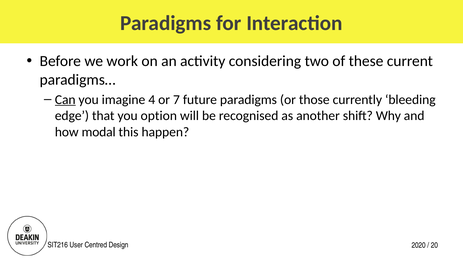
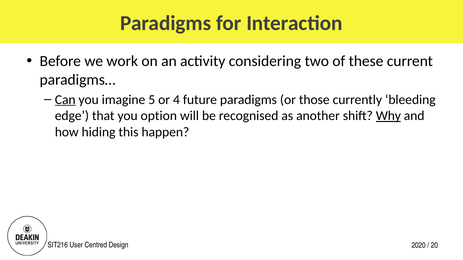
4: 4 -> 5
7: 7 -> 4
Why underline: none -> present
modal: modal -> hiding
